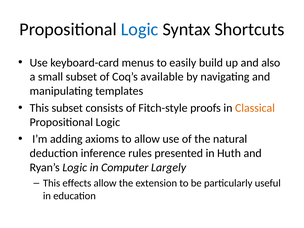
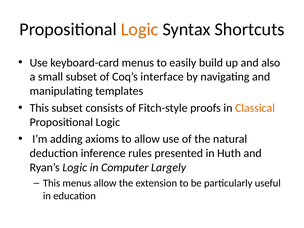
Logic at (140, 29) colour: blue -> orange
available: available -> interface
This effects: effects -> menus
